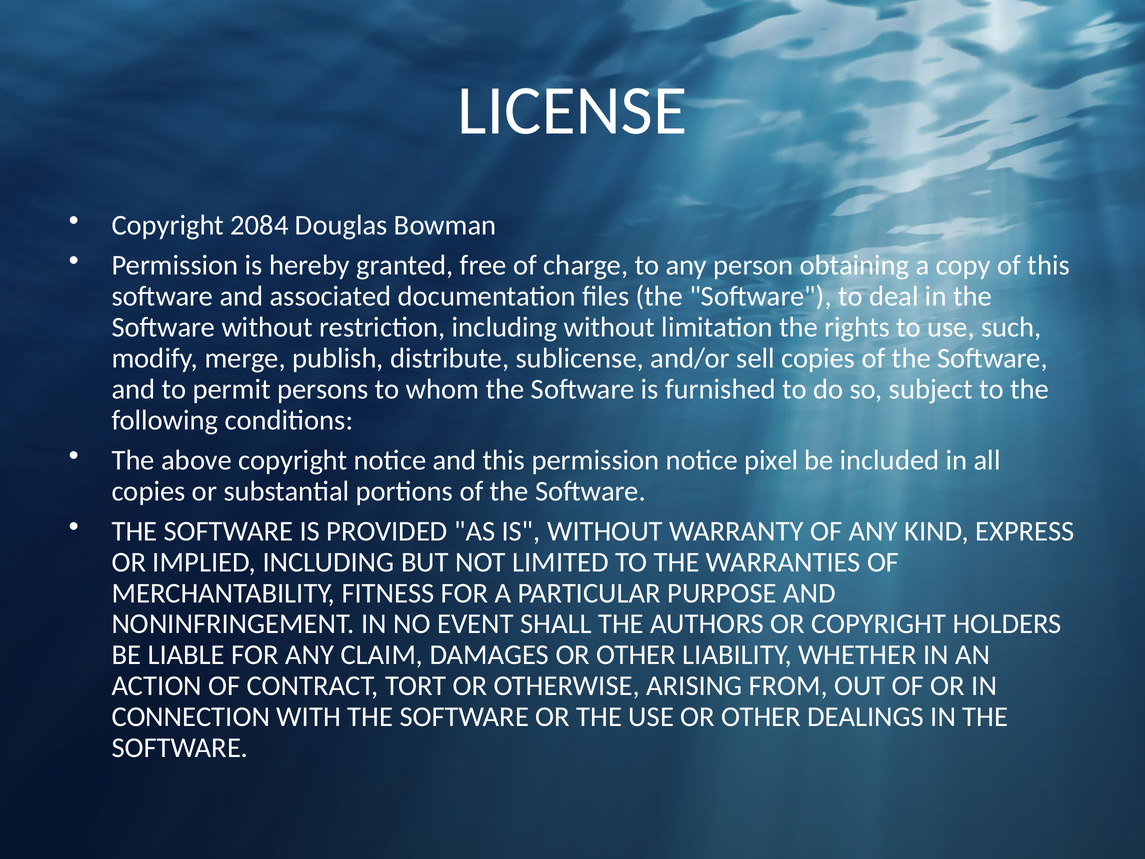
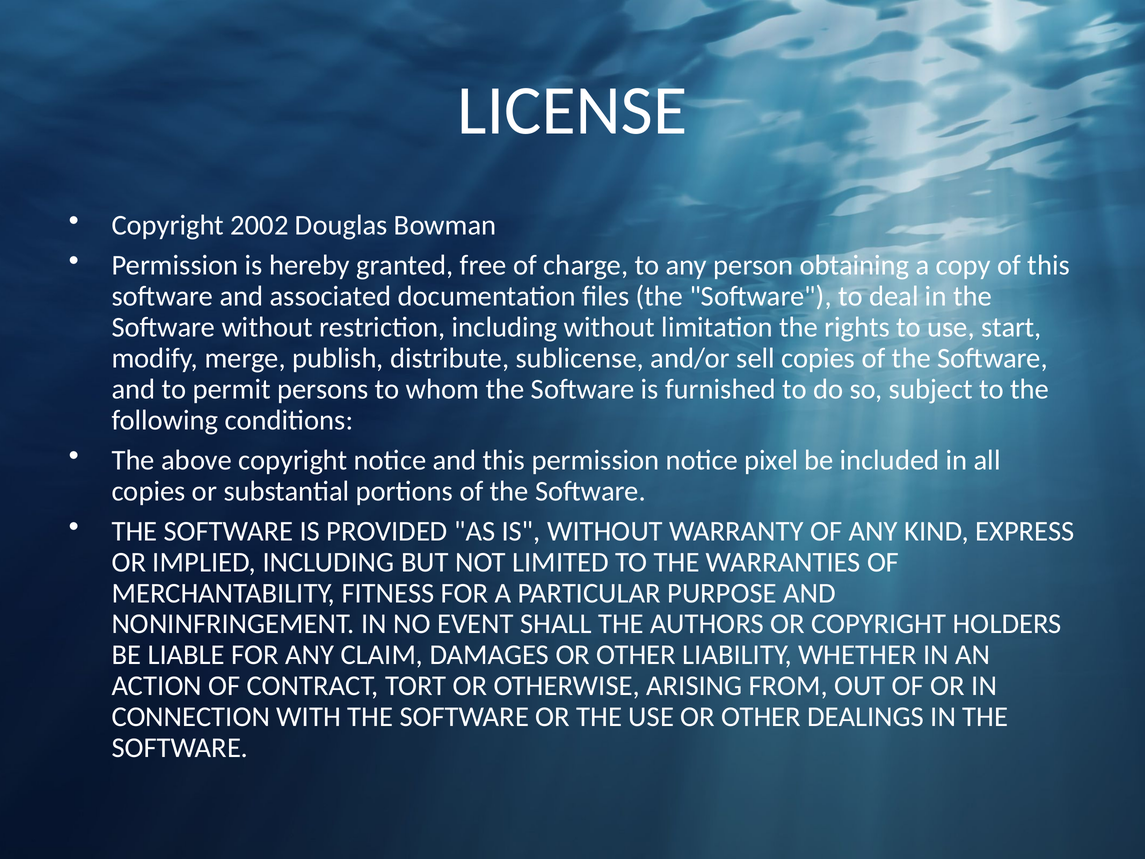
2084: 2084 -> 2002
such: such -> start
